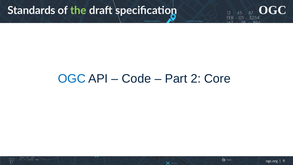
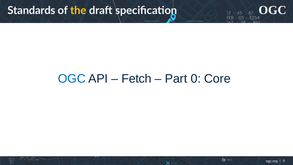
the colour: light green -> yellow
Code: Code -> Fetch
2: 2 -> 0
